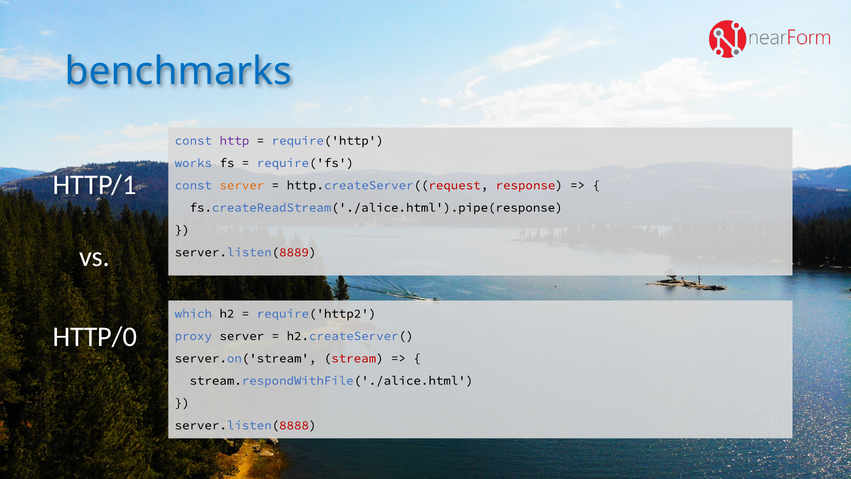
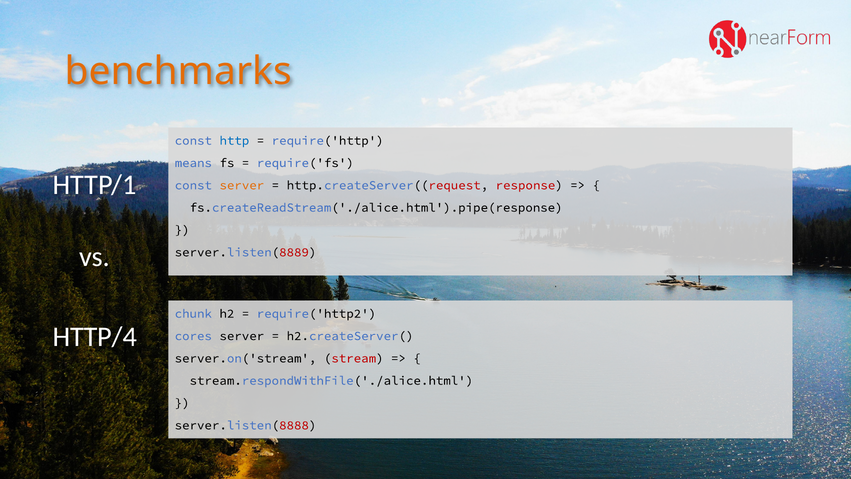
benchmarks colour: blue -> orange
http colour: purple -> blue
works: works -> means
which: which -> chunk
HTTP/0: HTTP/0 -> HTTP/4
proxy: proxy -> cores
